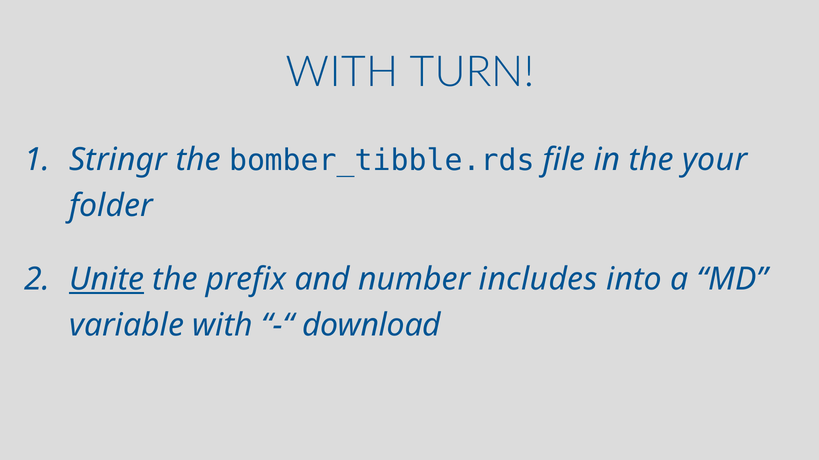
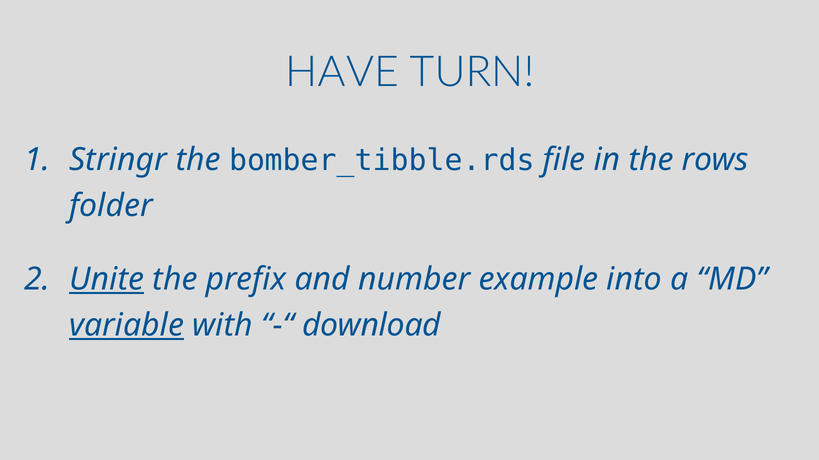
WITH at (342, 73): WITH -> HAVE
your: your -> rows
includes: includes -> example
variable underline: none -> present
